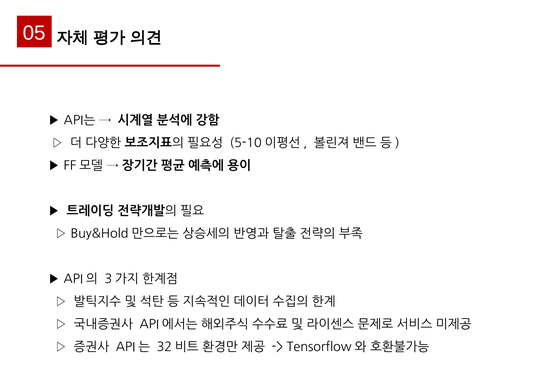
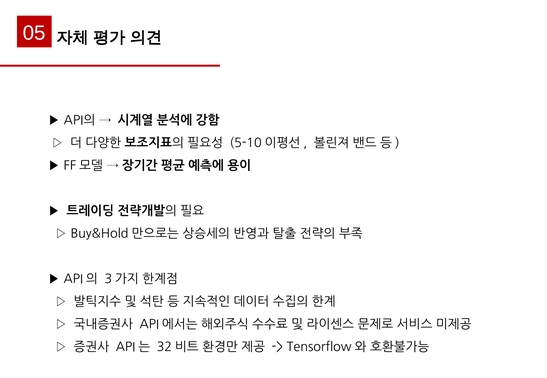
API는 at (79, 121): API는 -> API의
